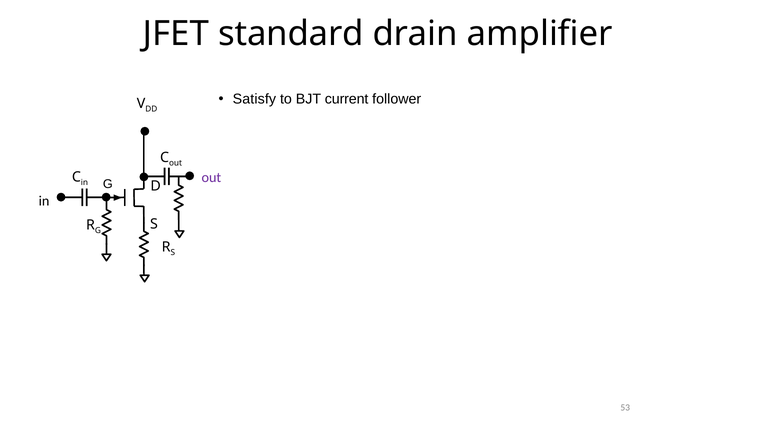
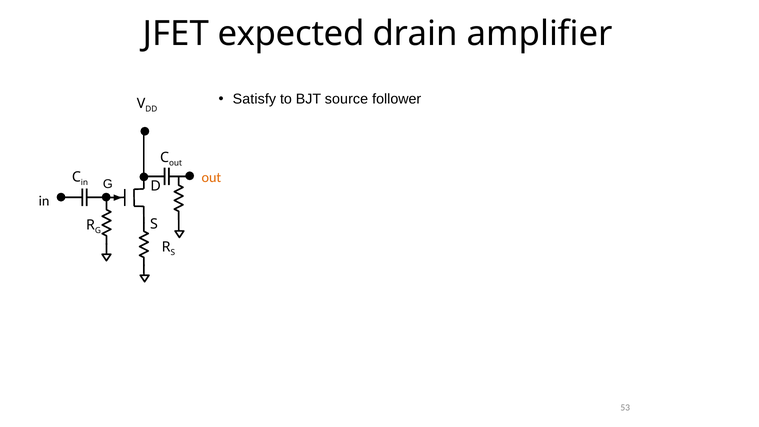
standard: standard -> expected
current: current -> source
out at (211, 178) colour: purple -> orange
